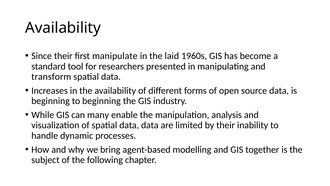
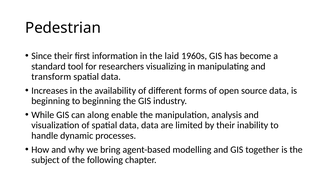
Availability at (63, 28): Availability -> Pedestrian
manipulate: manipulate -> information
presented: presented -> visualizing
many: many -> along
